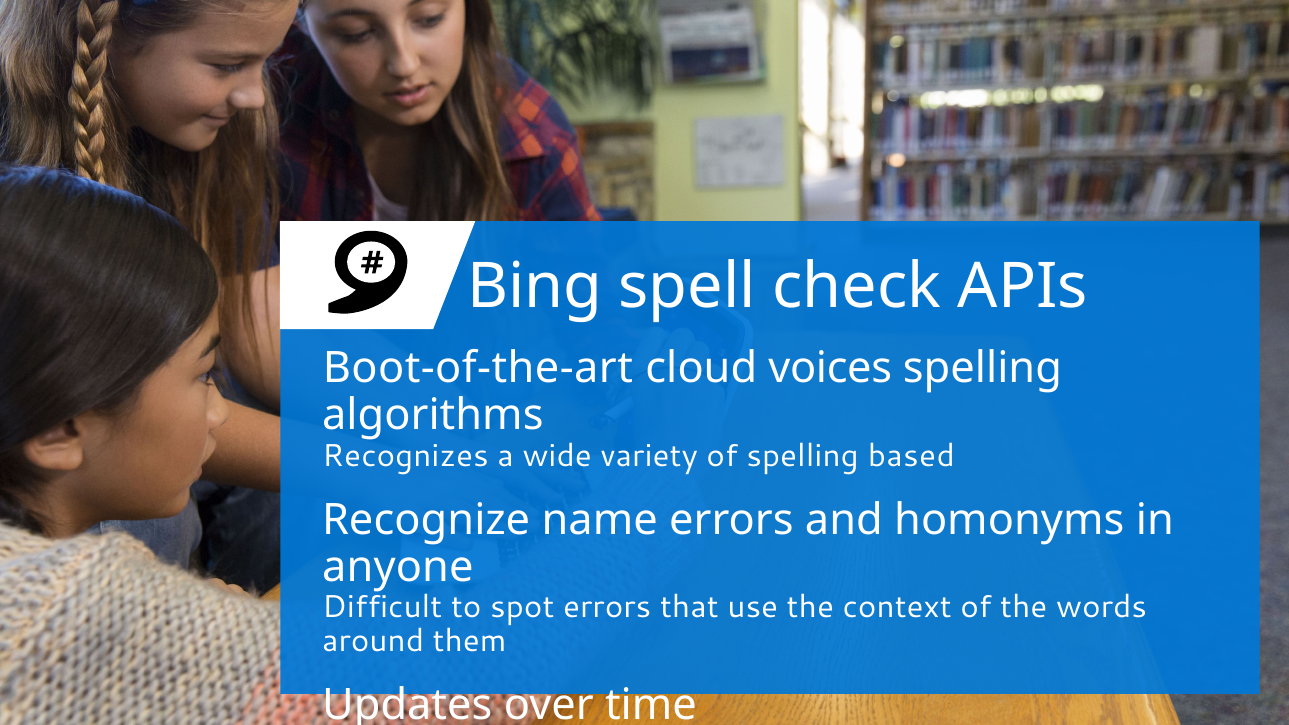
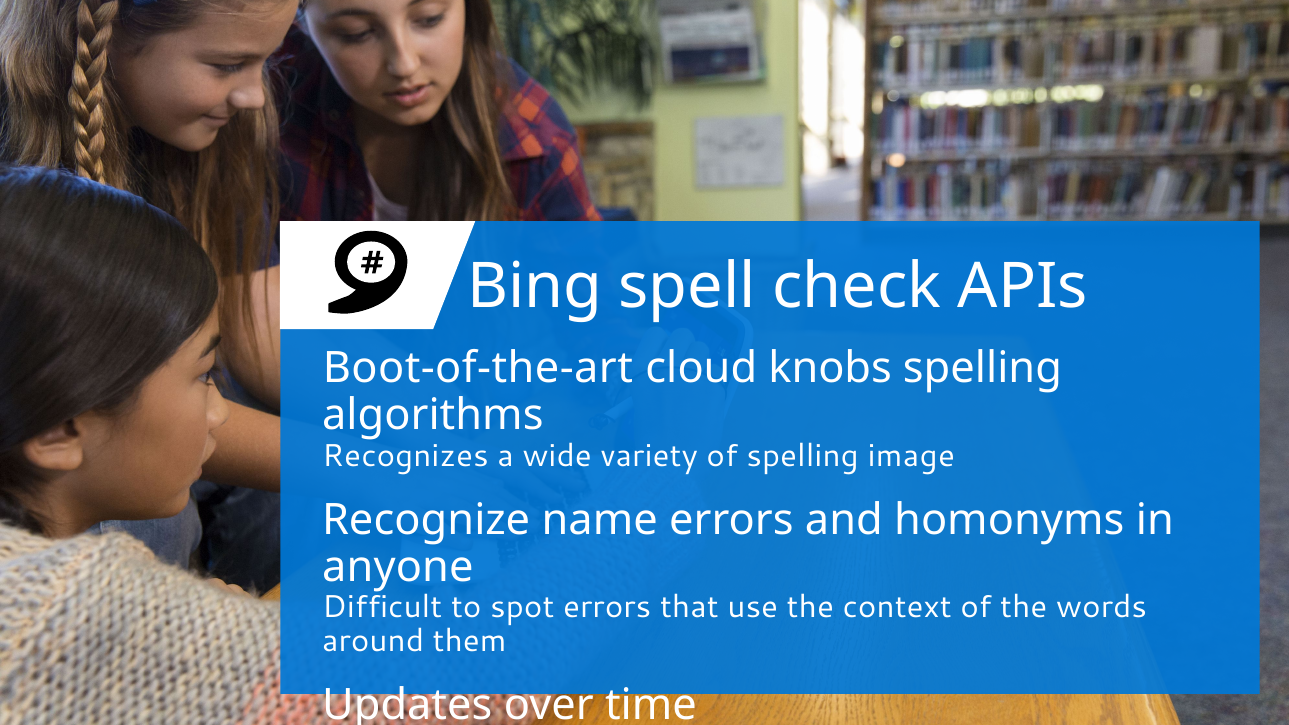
voices: voices -> knobs
based: based -> image
